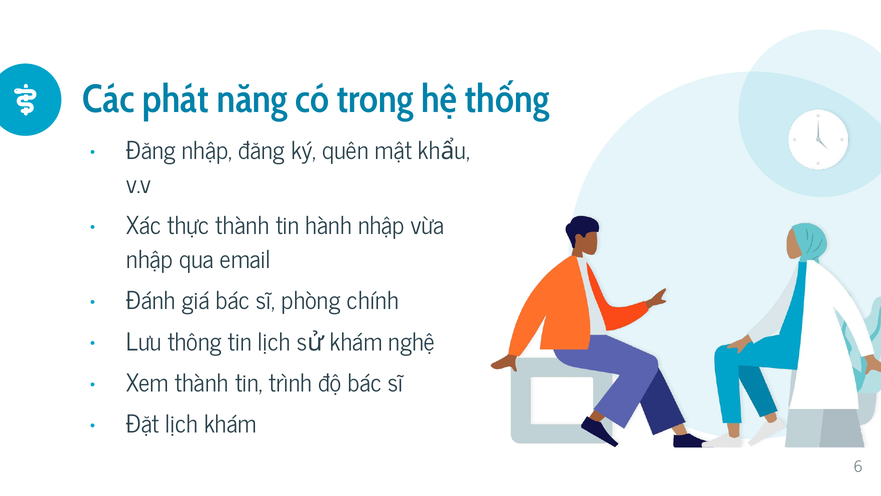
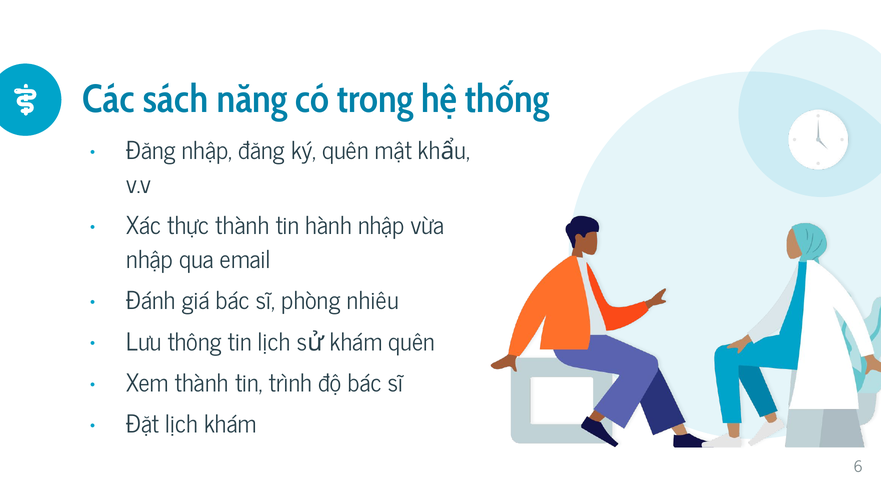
phát: phát -> sách
chính: chính -> nhiêu
khám nghệ: nghệ -> quên
